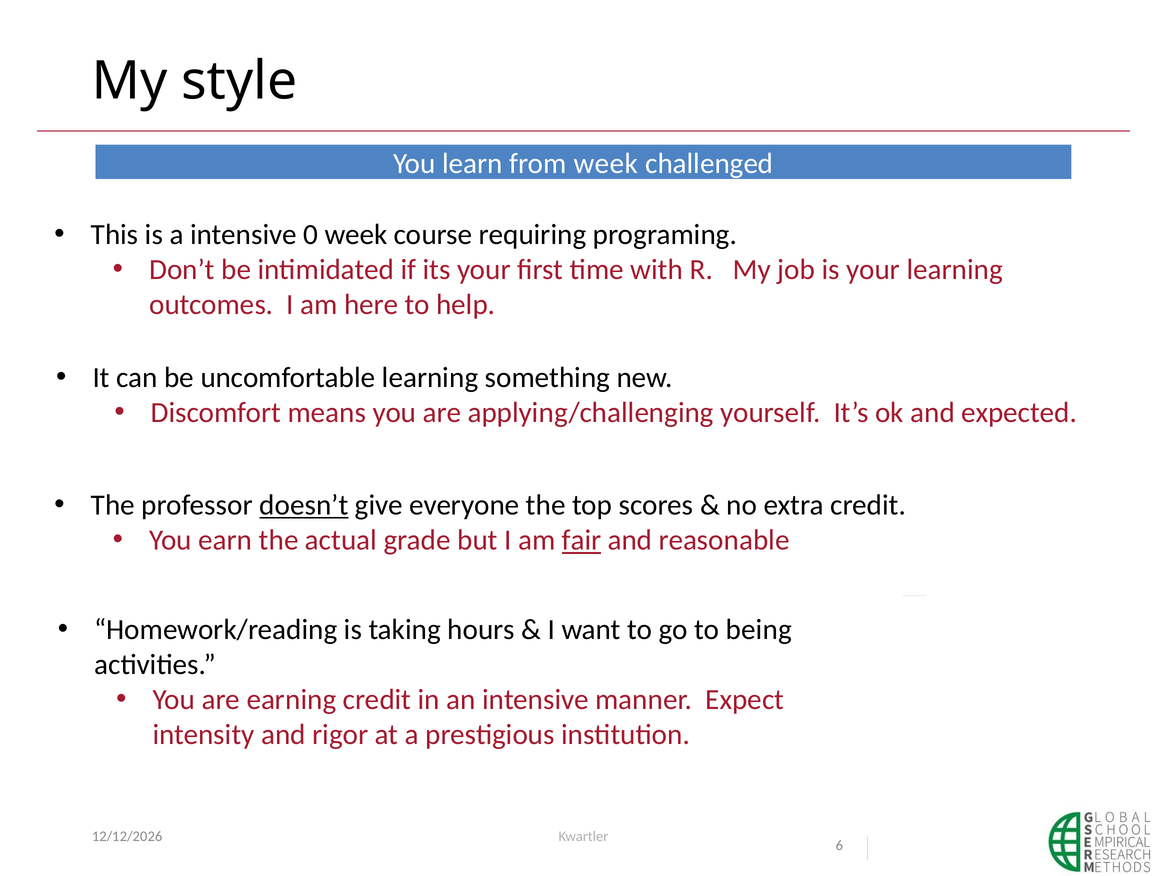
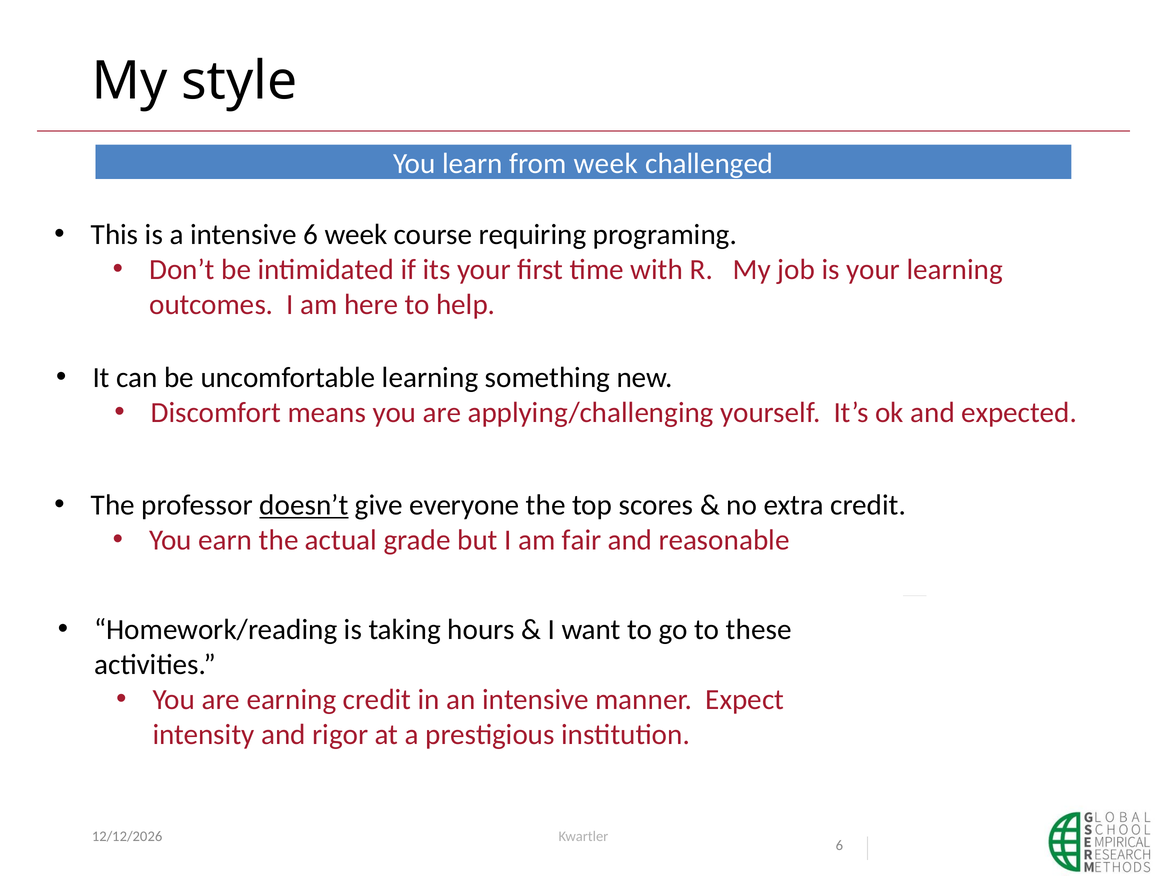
intensive 0: 0 -> 6
fair underline: present -> none
being: being -> these
